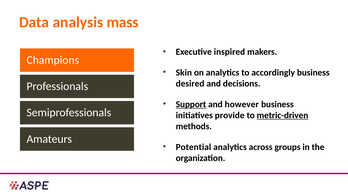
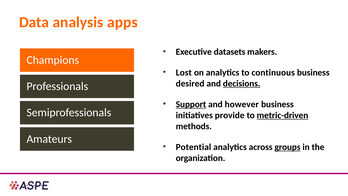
mass: mass -> apps
inspired: inspired -> datasets
Skin: Skin -> Lost
accordingly: accordingly -> continuous
decisions underline: none -> present
groups underline: none -> present
